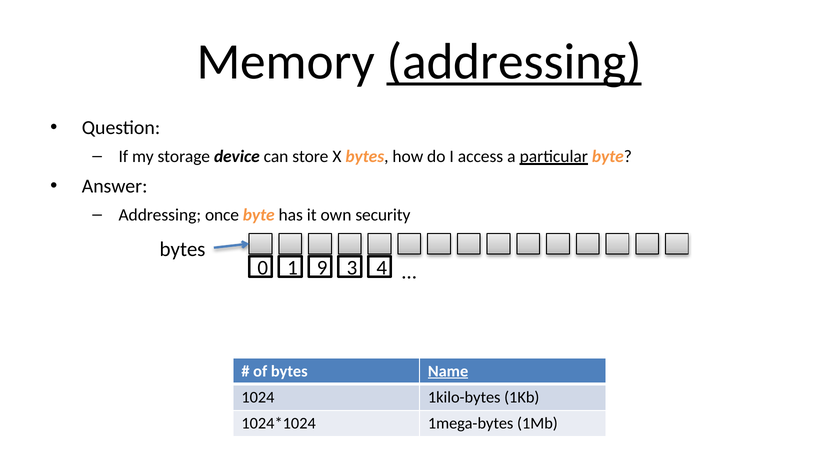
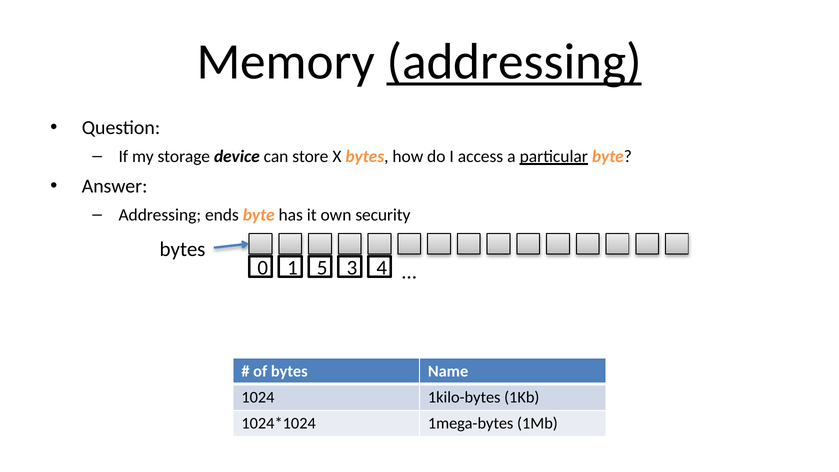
once: once -> ends
9: 9 -> 5
Name underline: present -> none
